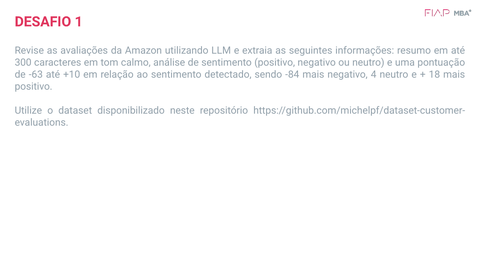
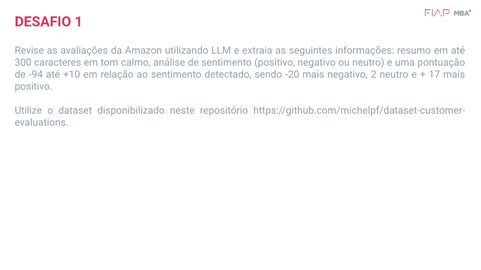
-63: -63 -> -94
-84: -84 -> -20
4: 4 -> 2
18: 18 -> 17
